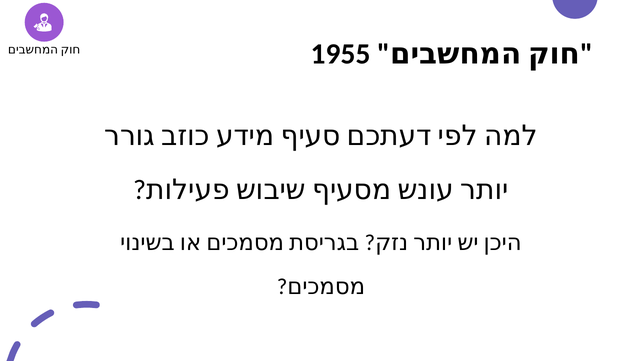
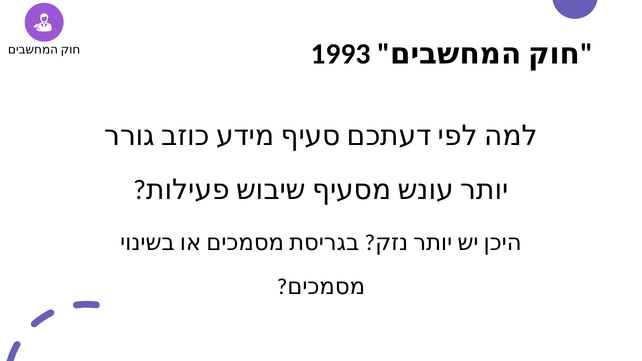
1955: 1955 -> 1993
